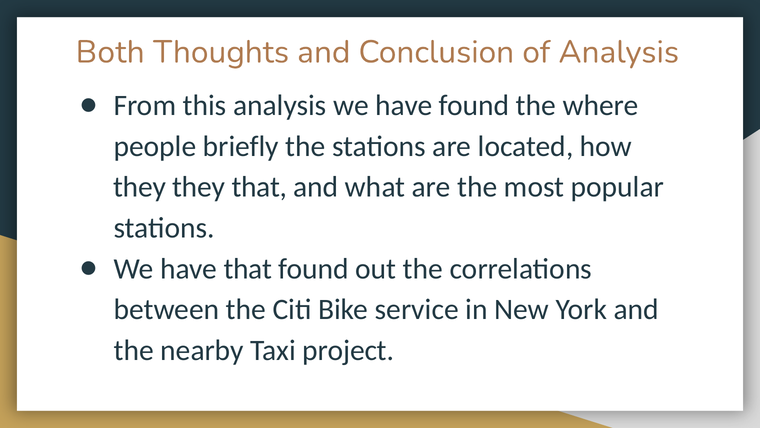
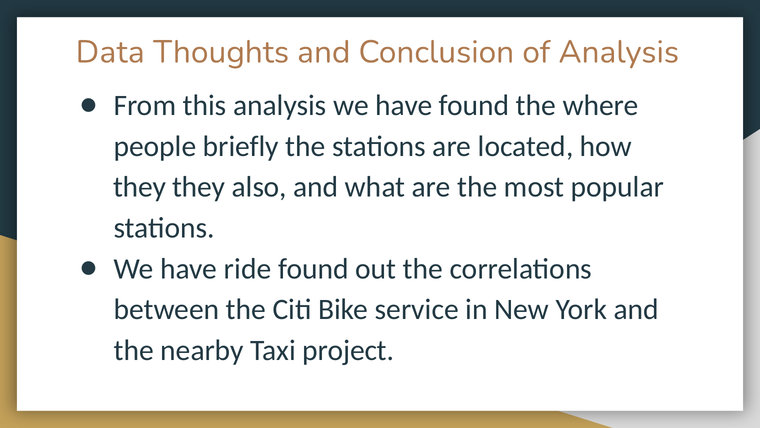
Both: Both -> Data
they that: that -> also
have that: that -> ride
